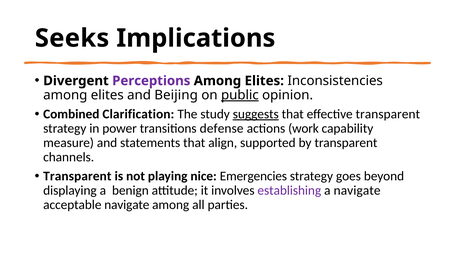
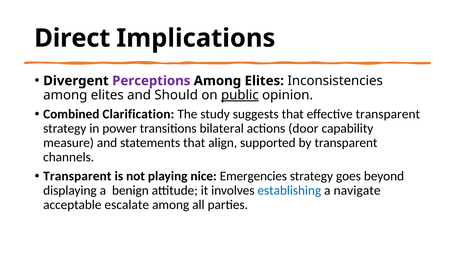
Seeks: Seeks -> Direct
Beijing: Beijing -> Should
suggests underline: present -> none
defense: defense -> bilateral
work: work -> door
establishing colour: purple -> blue
acceptable navigate: navigate -> escalate
